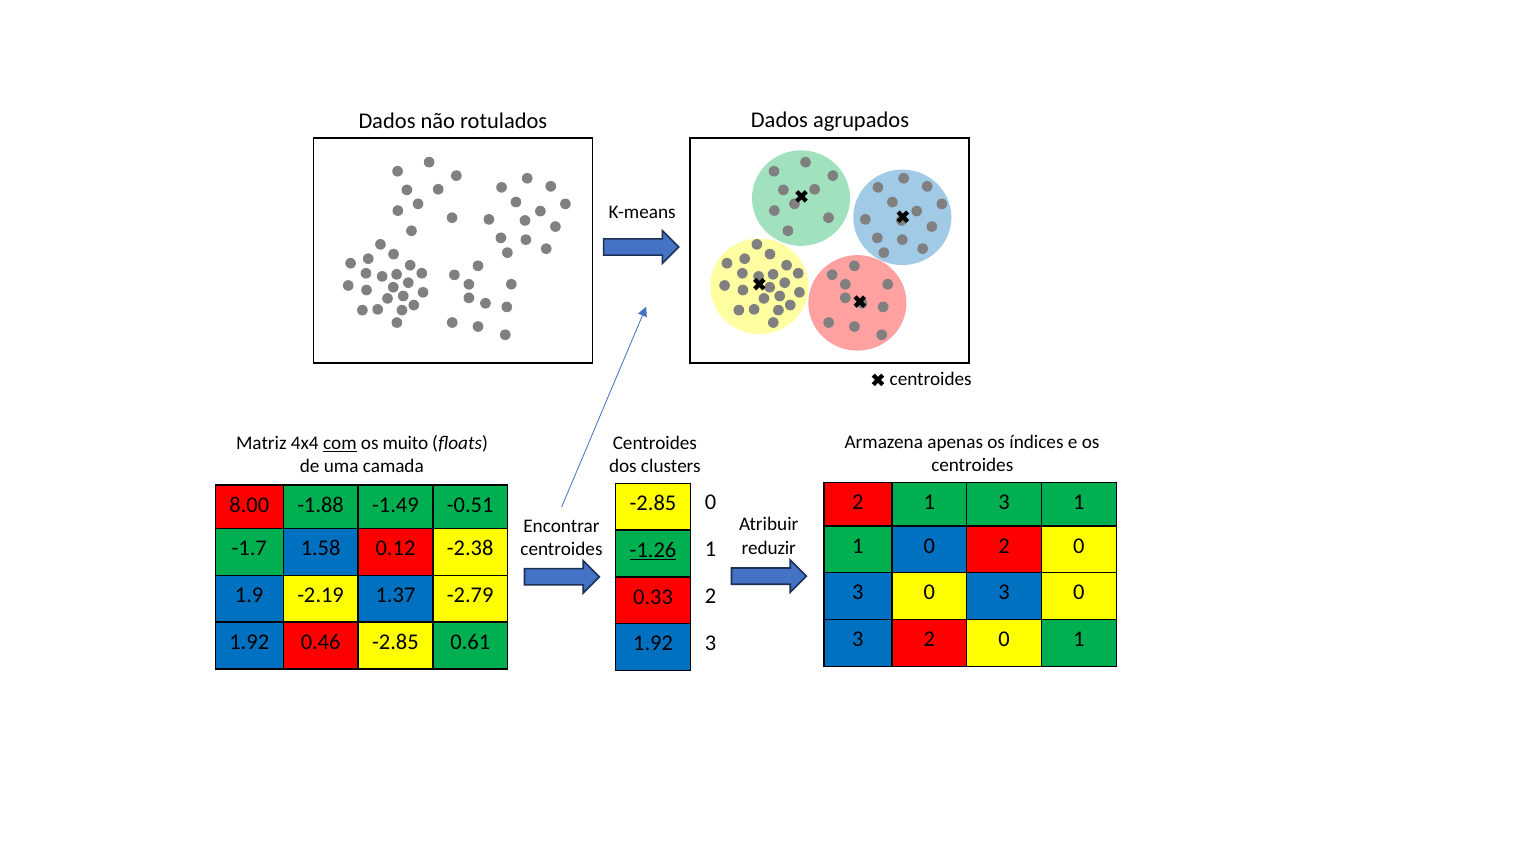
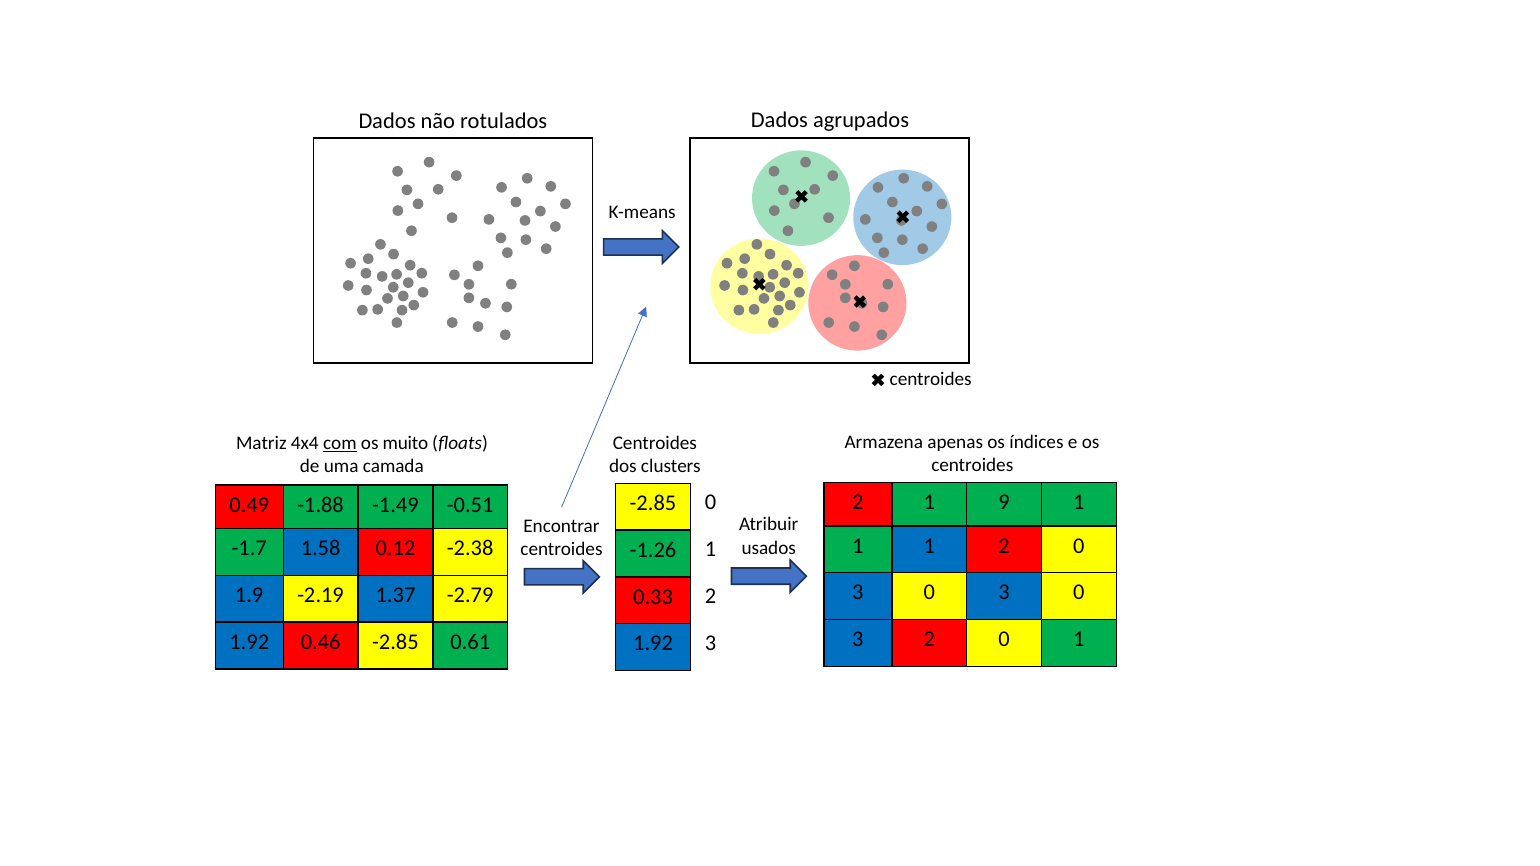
1 3: 3 -> 9
8.00: 8.00 -> 0.49
0 at (929, 546): 0 -> 1
reduzir: reduzir -> usados
-1.26 underline: present -> none
